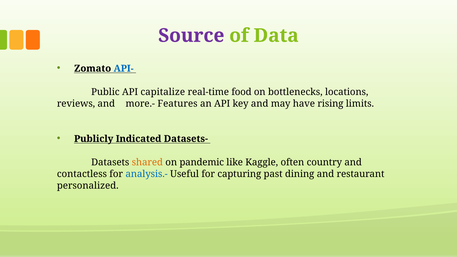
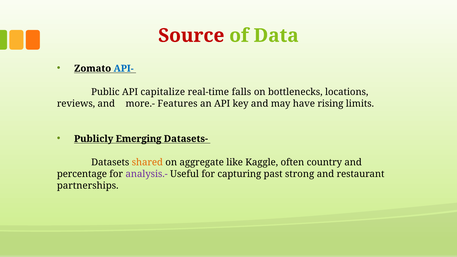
Source colour: purple -> red
food: food -> falls
Indicated: Indicated -> Emerging
pandemic: pandemic -> aggregate
contactless: contactless -> percentage
analysis.- colour: blue -> purple
dining: dining -> strong
personalized: personalized -> partnerships
